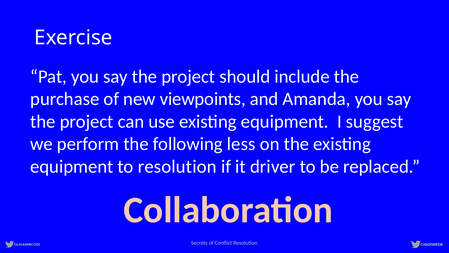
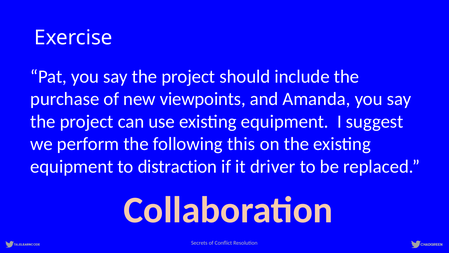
less: less -> this
to resolution: resolution -> distraction
